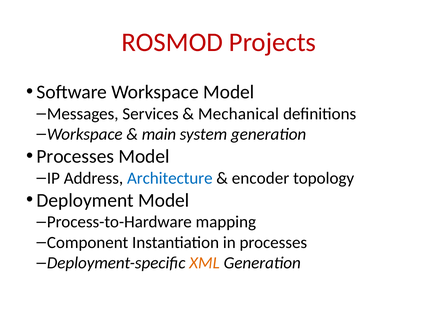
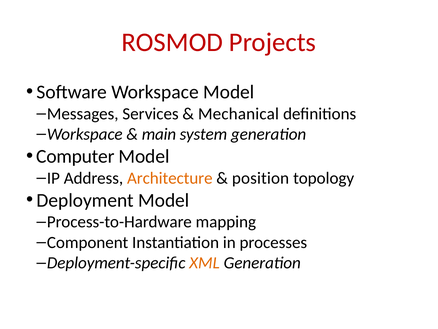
Processes at (75, 156): Processes -> Computer
Architecture colour: blue -> orange
encoder: encoder -> position
